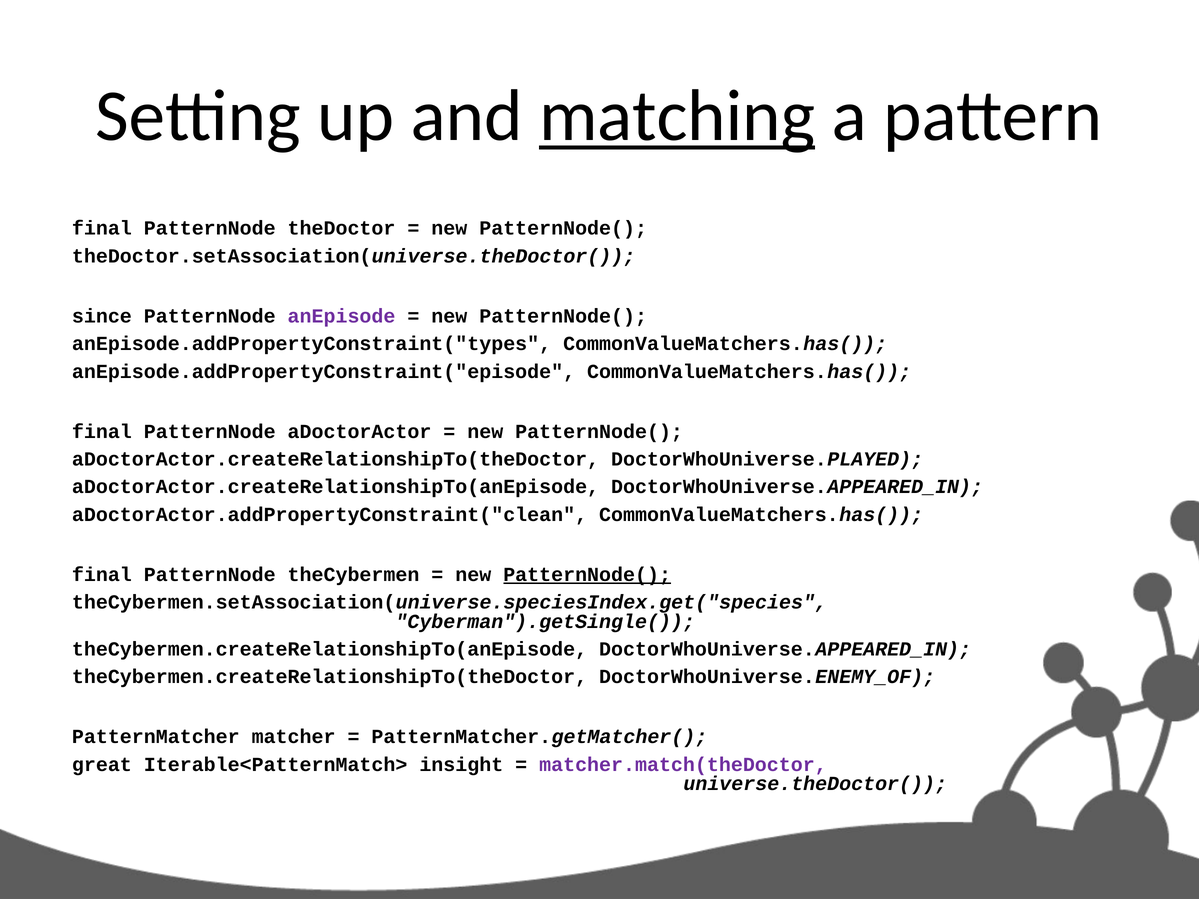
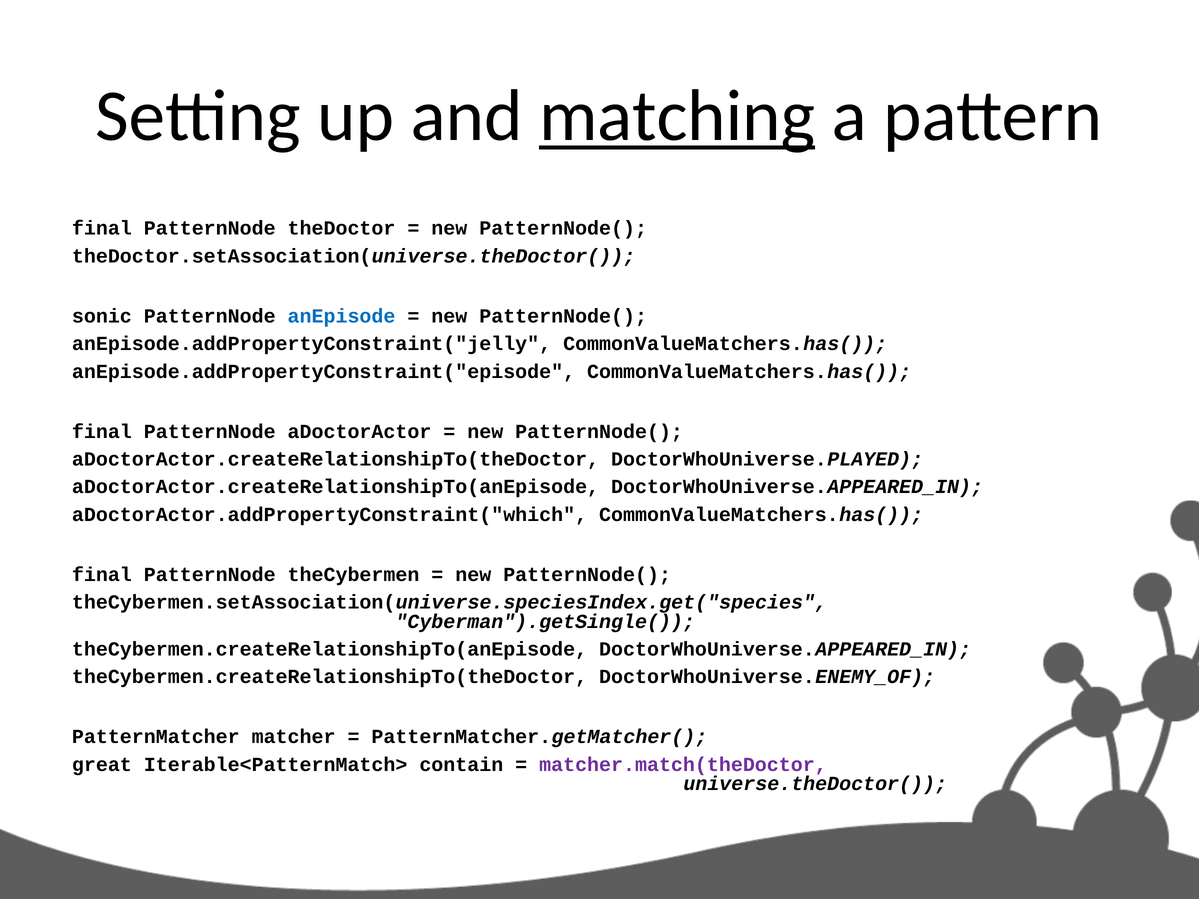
since: since -> sonic
anEpisode colour: purple -> blue
anEpisode.addPropertyConstraint("types: anEpisode.addPropertyConstraint("types -> anEpisode.addPropertyConstraint("jelly
aDoctorActor.addPropertyConstraint("clean: aDoctorActor.addPropertyConstraint("clean -> aDoctorActor.addPropertyConstraint("which
PatternNode( at (587, 575) underline: present -> none
insight: insight -> contain
